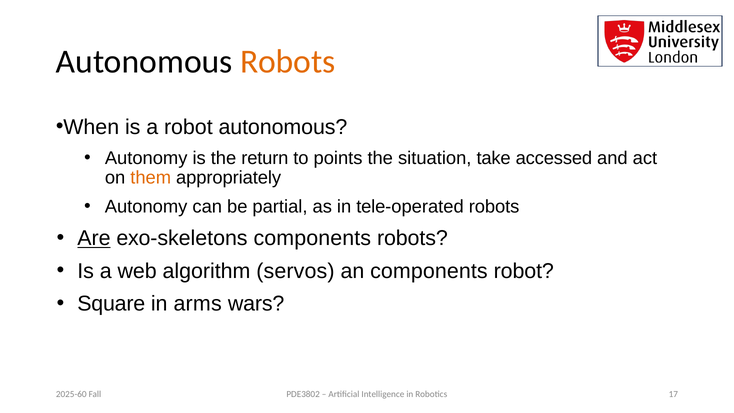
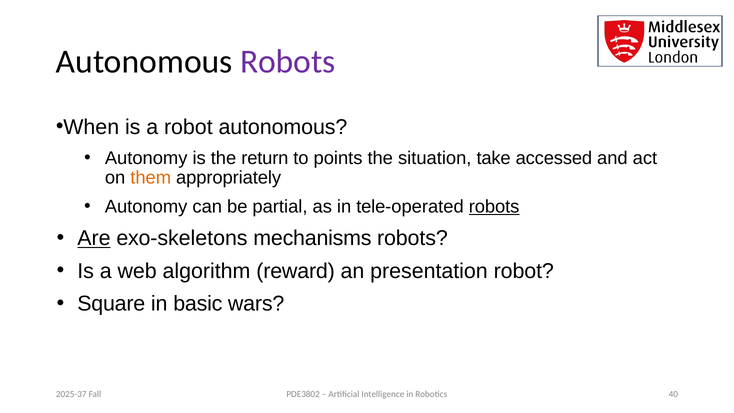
Robots at (288, 62) colour: orange -> purple
robots at (494, 206) underline: none -> present
exo-skeletons components: components -> mechanisms
servos: servos -> reward
an components: components -> presentation
arms: arms -> basic
17: 17 -> 40
2025-60: 2025-60 -> 2025-37
